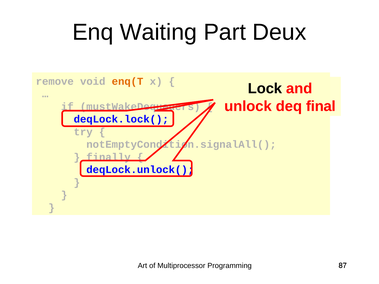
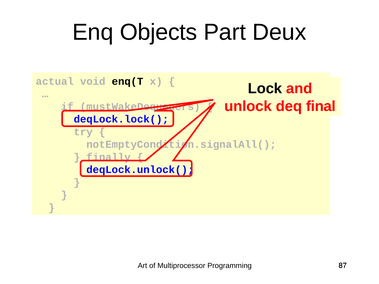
Waiting: Waiting -> Objects
remove: remove -> actual
enq(T colour: orange -> black
